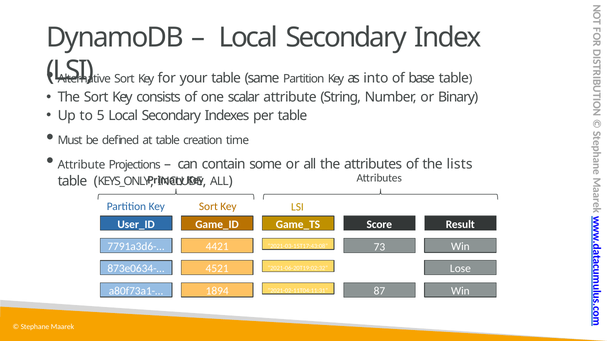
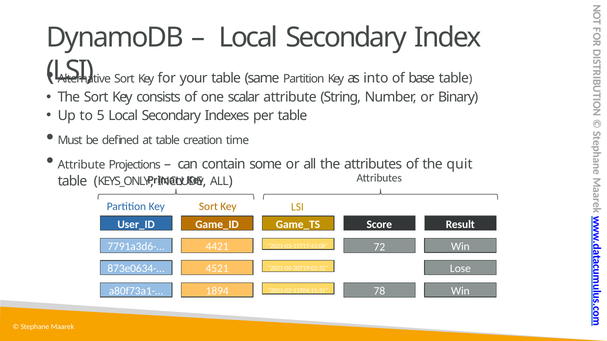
lists: lists -> quit
73: 73 -> 72
87: 87 -> 78
